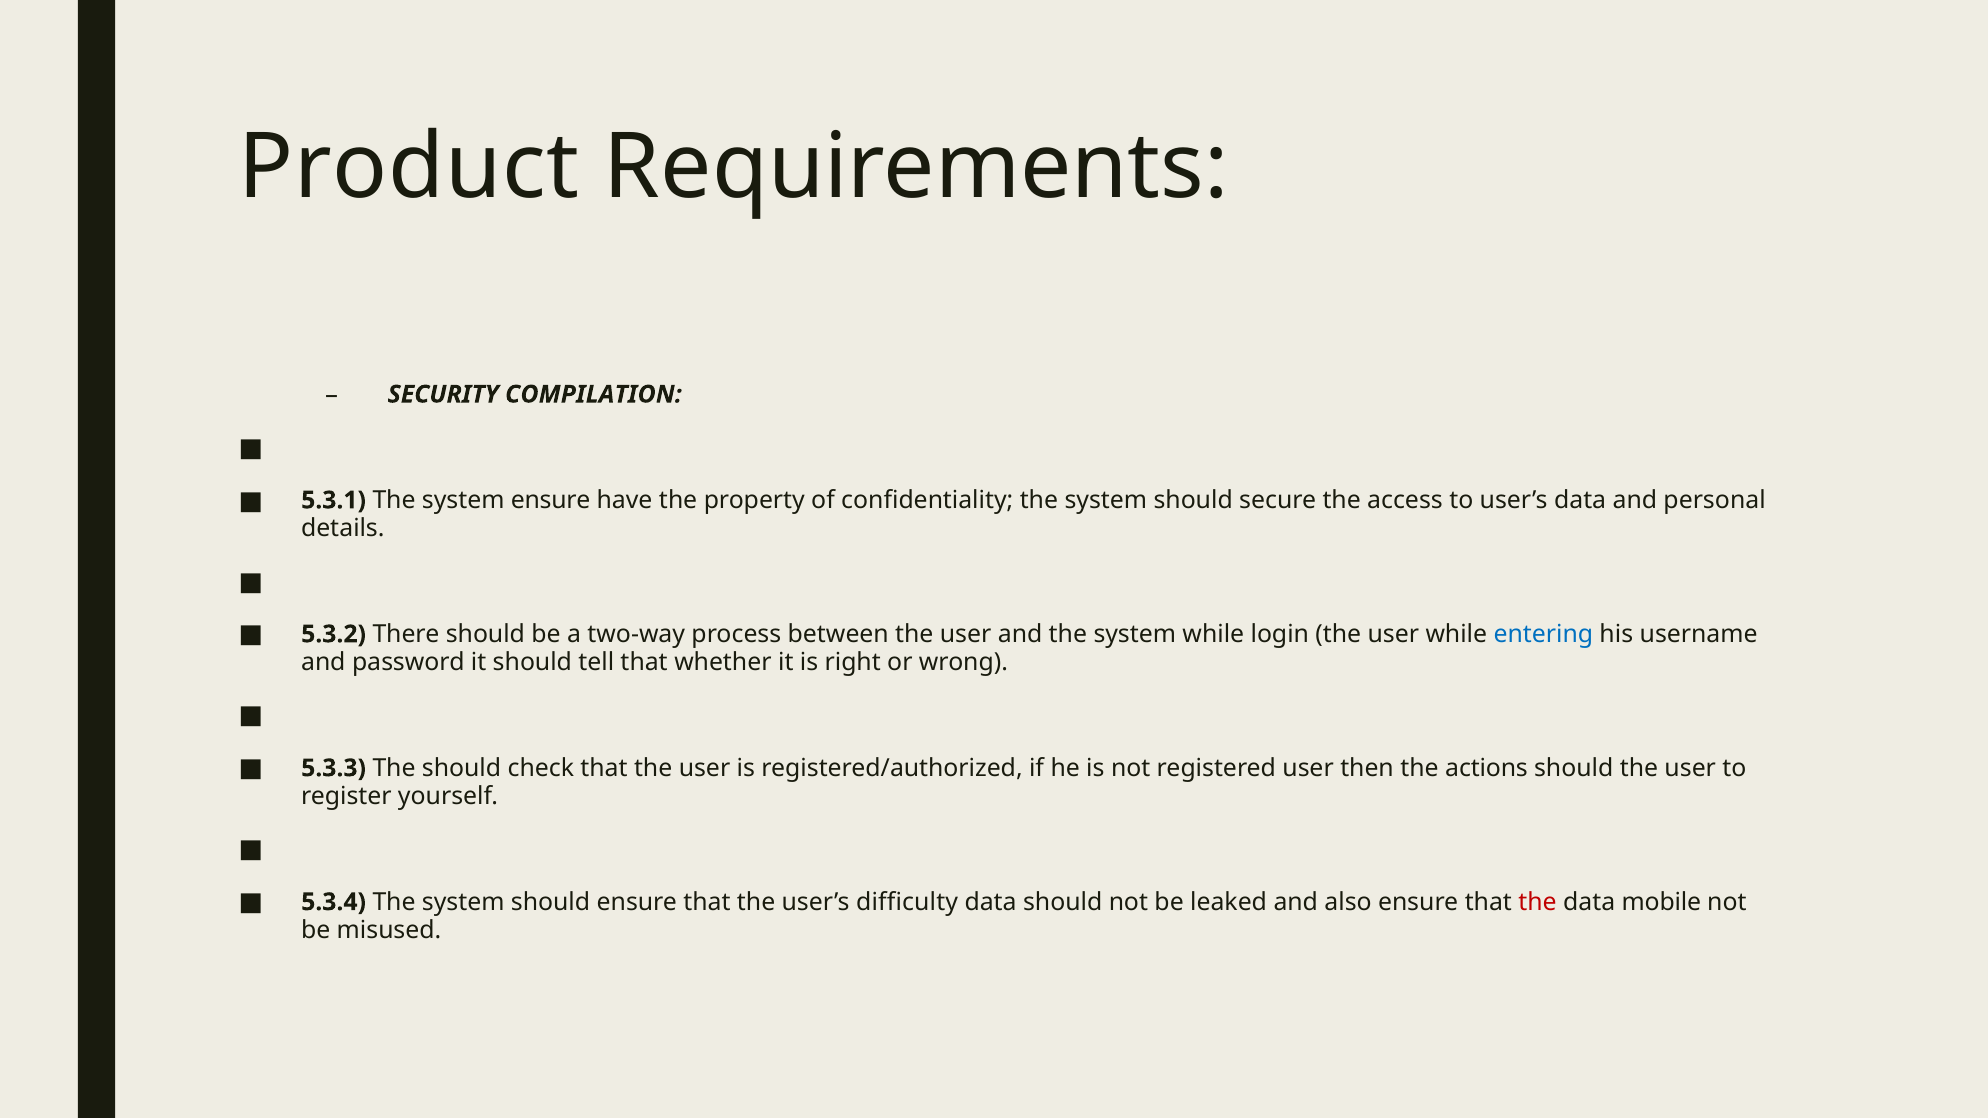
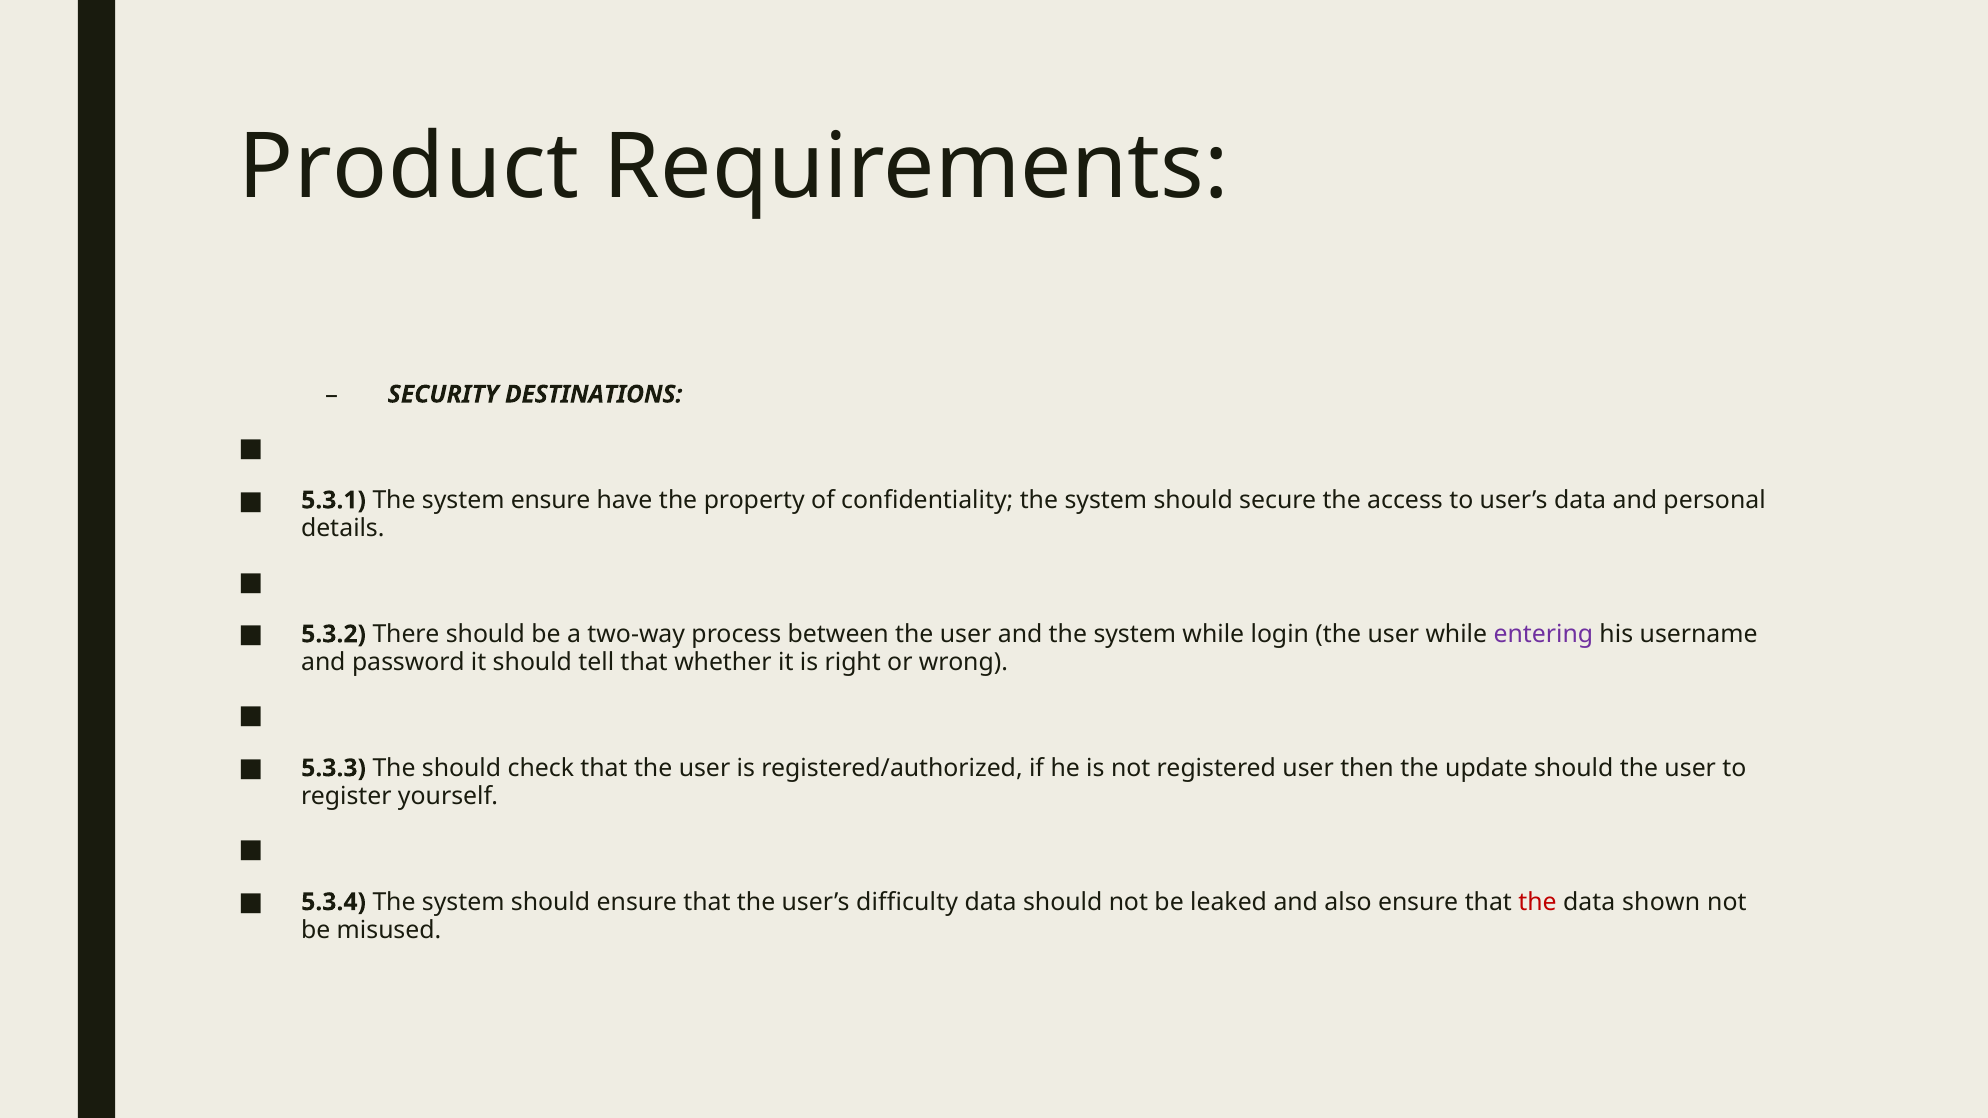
COMPILATION: COMPILATION -> DESTINATIONS
entering colour: blue -> purple
actions: actions -> update
mobile: mobile -> shown
